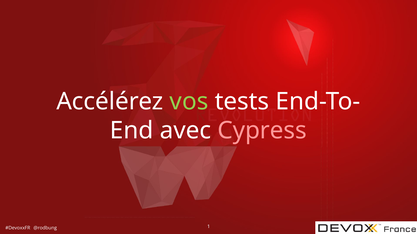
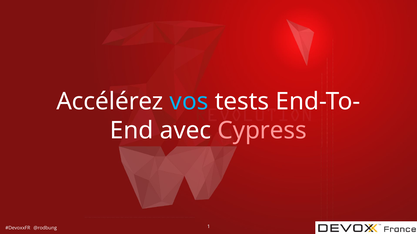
vos colour: light green -> light blue
